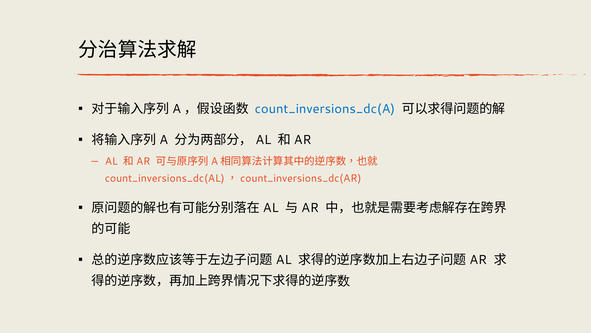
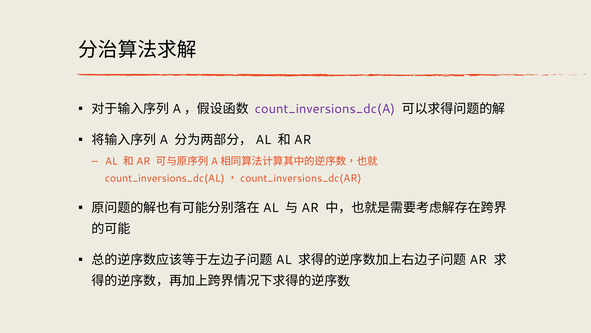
count_inversions_dc(A colour: blue -> purple
